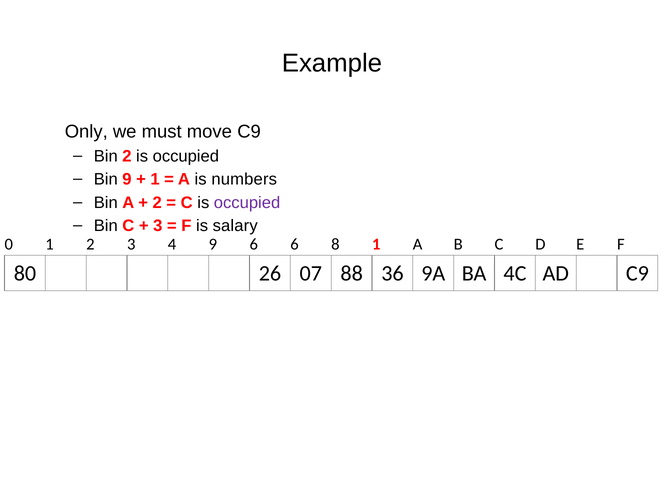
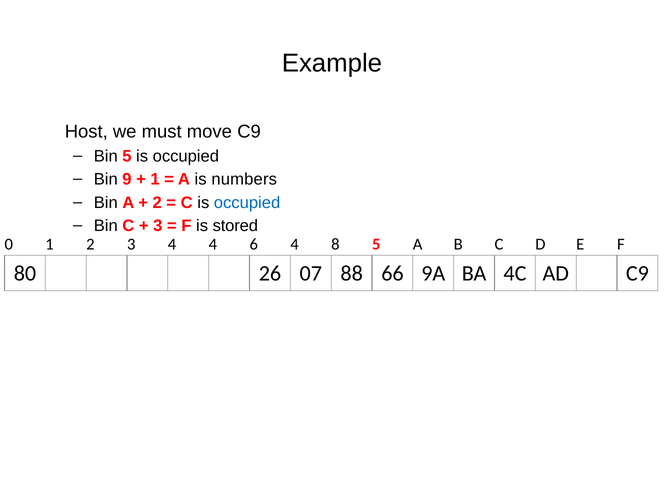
Only: Only -> Host
Bin 2: 2 -> 5
occupied at (247, 203) colour: purple -> blue
salary: salary -> stored
4 9: 9 -> 4
6 6: 6 -> 4
8 1: 1 -> 5
36: 36 -> 66
